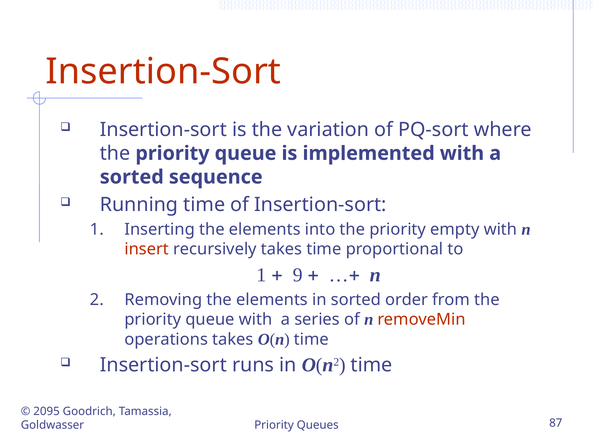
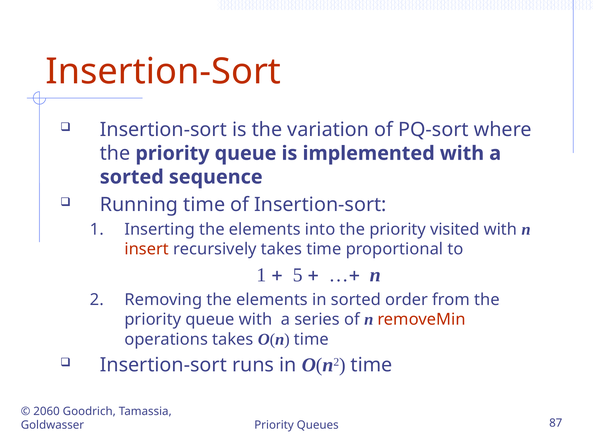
empty: empty -> visited
9: 9 -> 5
2095: 2095 -> 2060
